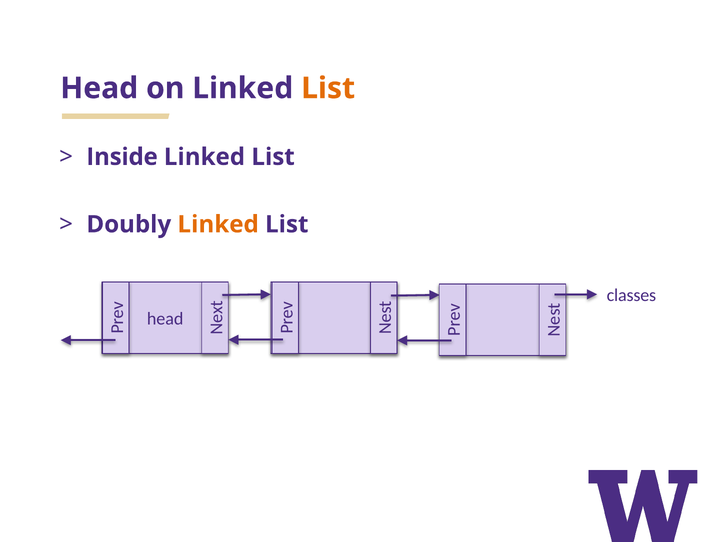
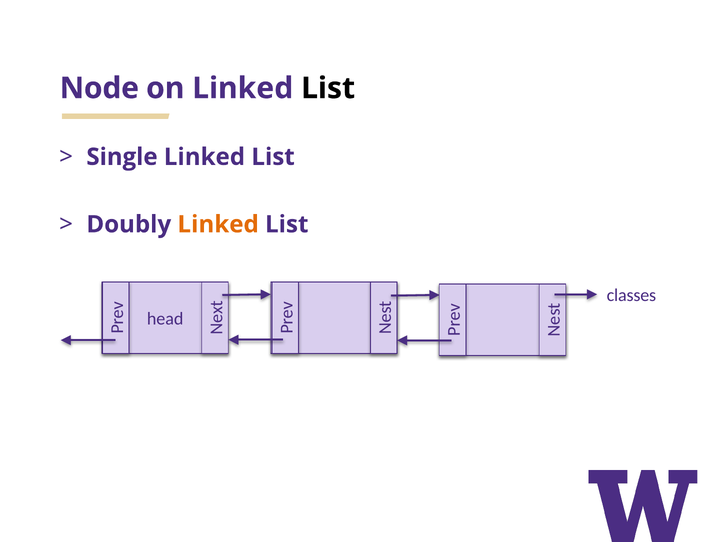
Head at (99, 88): Head -> Node
List at (328, 88) colour: orange -> black
Inside: Inside -> Single
